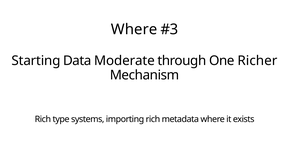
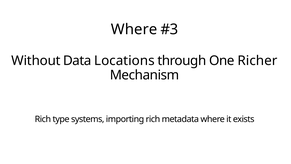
Starting: Starting -> Without
Moderate: Moderate -> Locations
